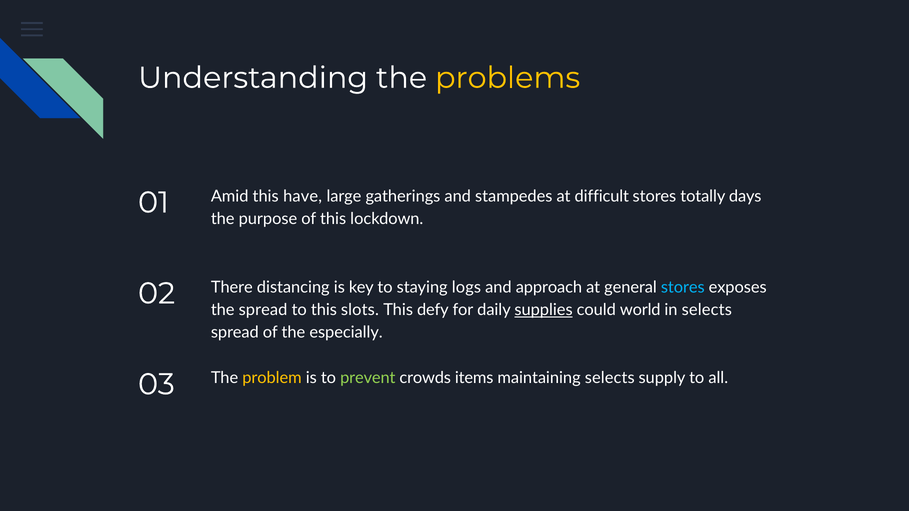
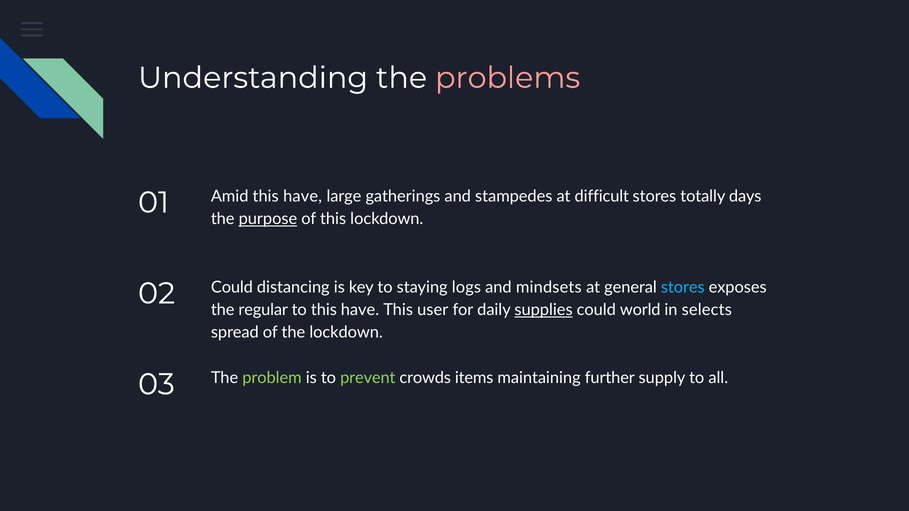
problems colour: yellow -> pink
purpose underline: none -> present
02 There: There -> Could
approach: approach -> mindsets
the spread: spread -> regular
to this slots: slots -> have
defy: defy -> user
the especially: especially -> lockdown
problem colour: yellow -> light green
maintaining selects: selects -> further
